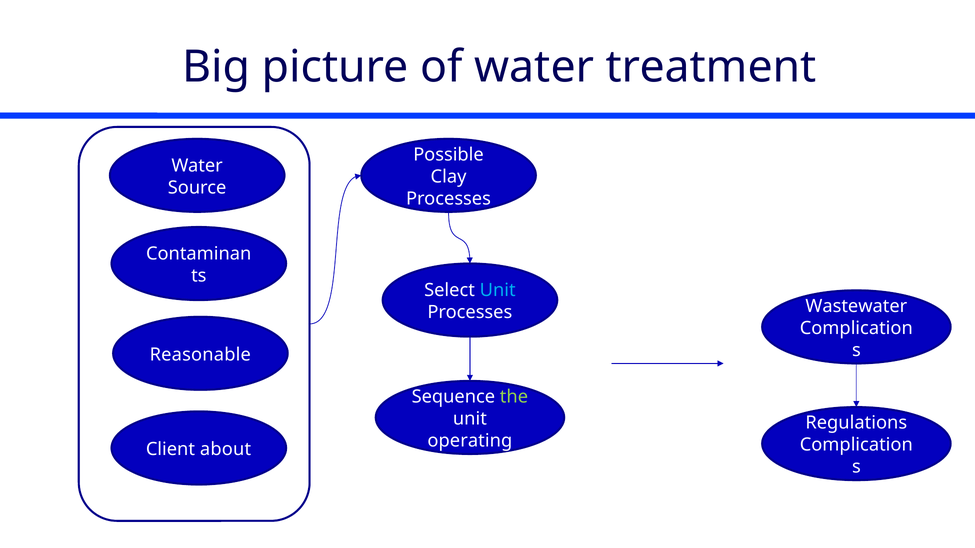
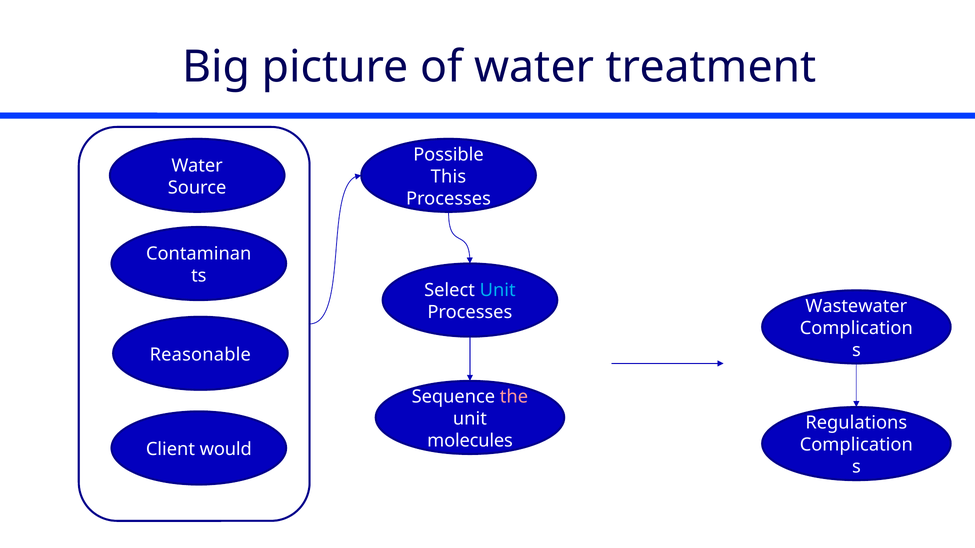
Clay: Clay -> This
the colour: light green -> pink
operating: operating -> molecules
about: about -> would
